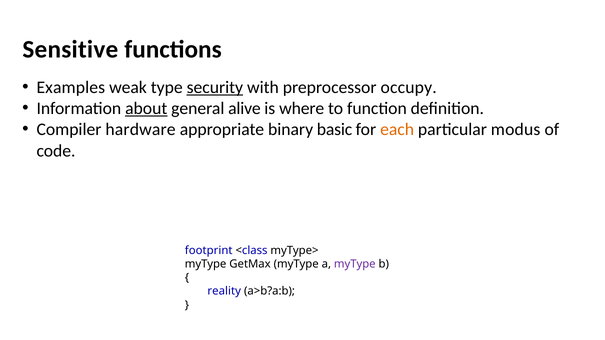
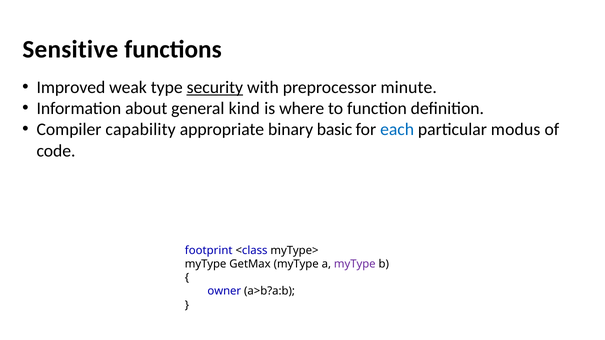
Examples: Examples -> Improved
occupy: occupy -> minute
about underline: present -> none
alive: alive -> kind
hardware: hardware -> capability
each colour: orange -> blue
reality: reality -> owner
